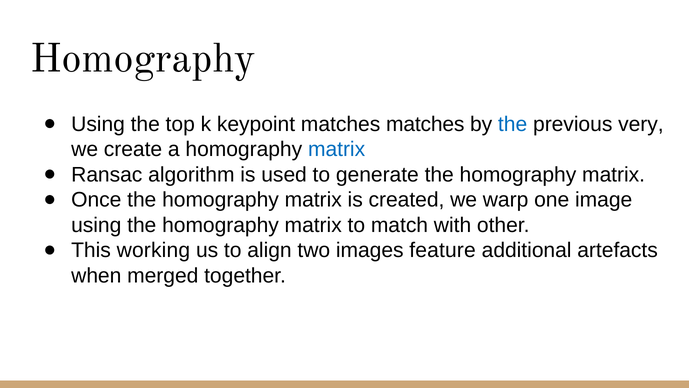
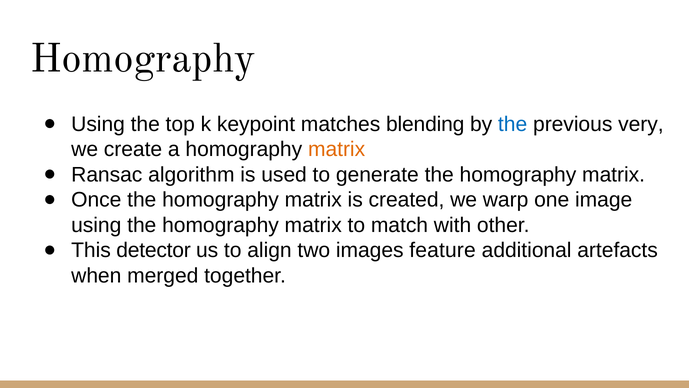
matches matches: matches -> blending
matrix at (337, 149) colour: blue -> orange
working: working -> detector
